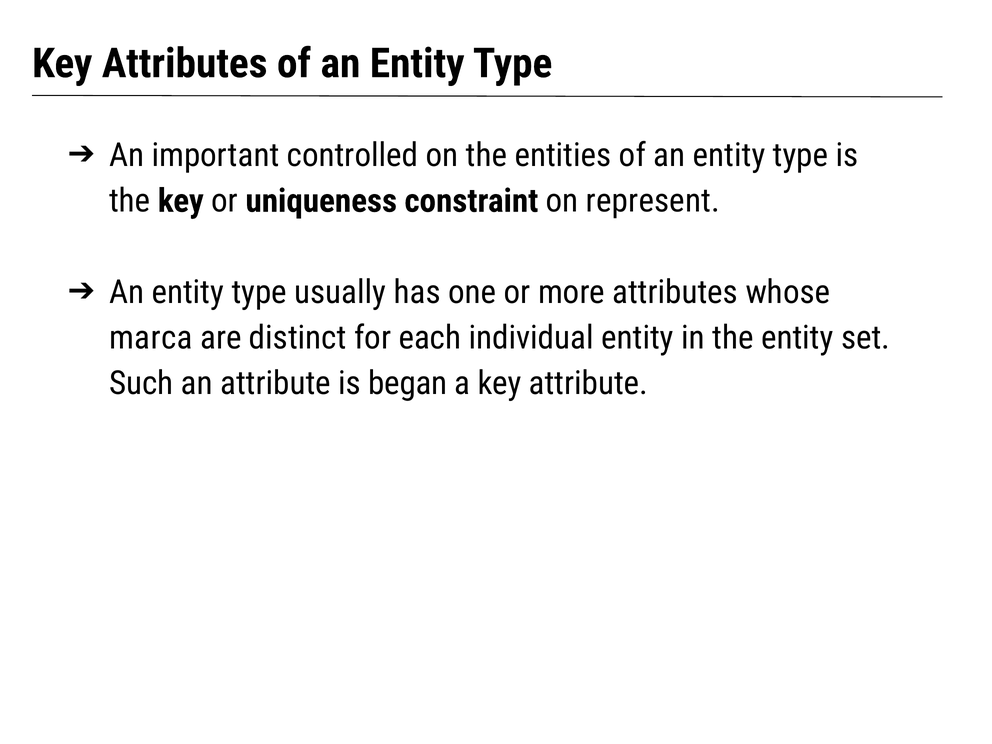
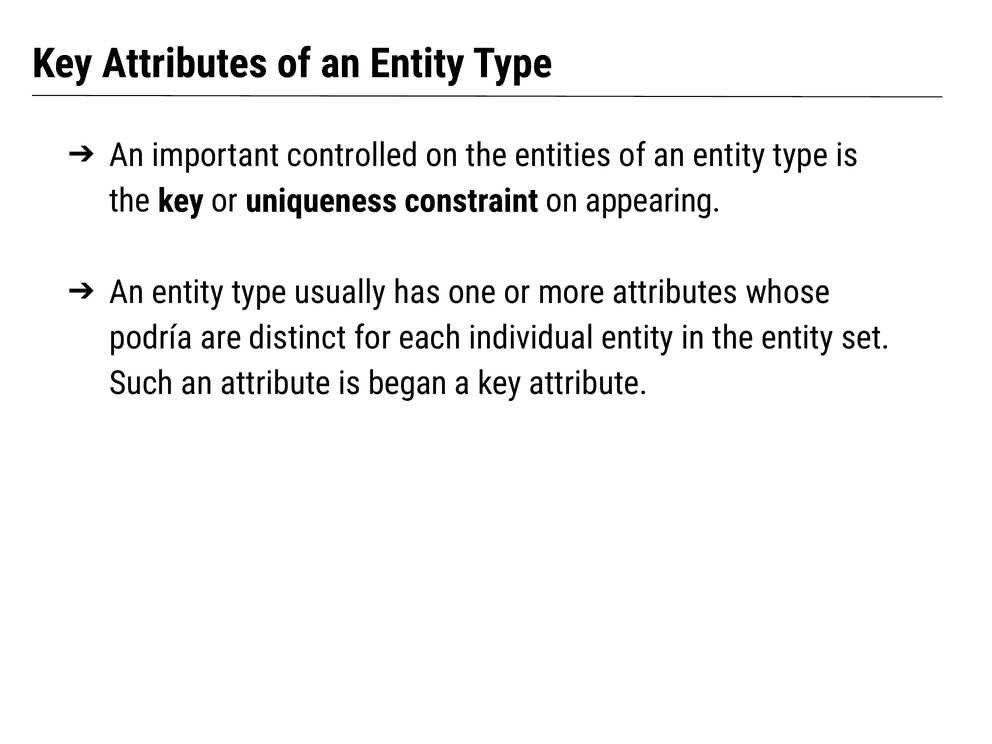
represent: represent -> appearing
marca: marca -> podría
